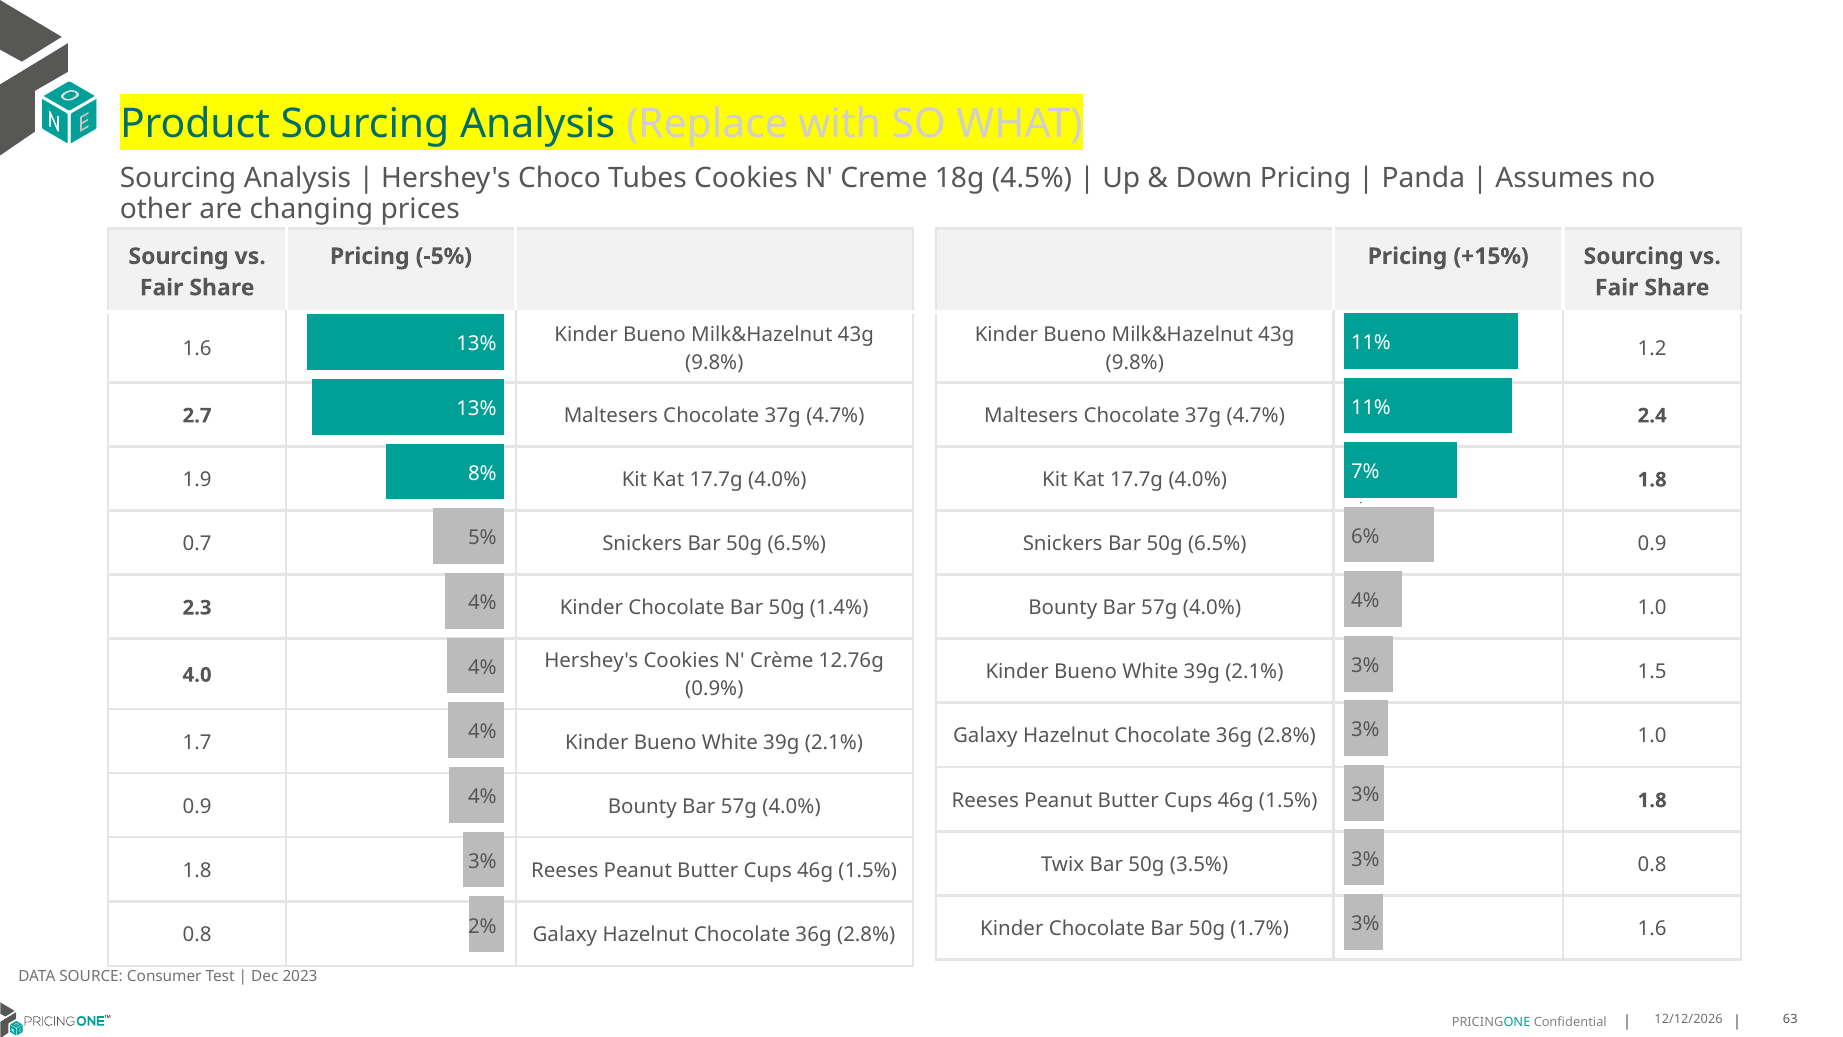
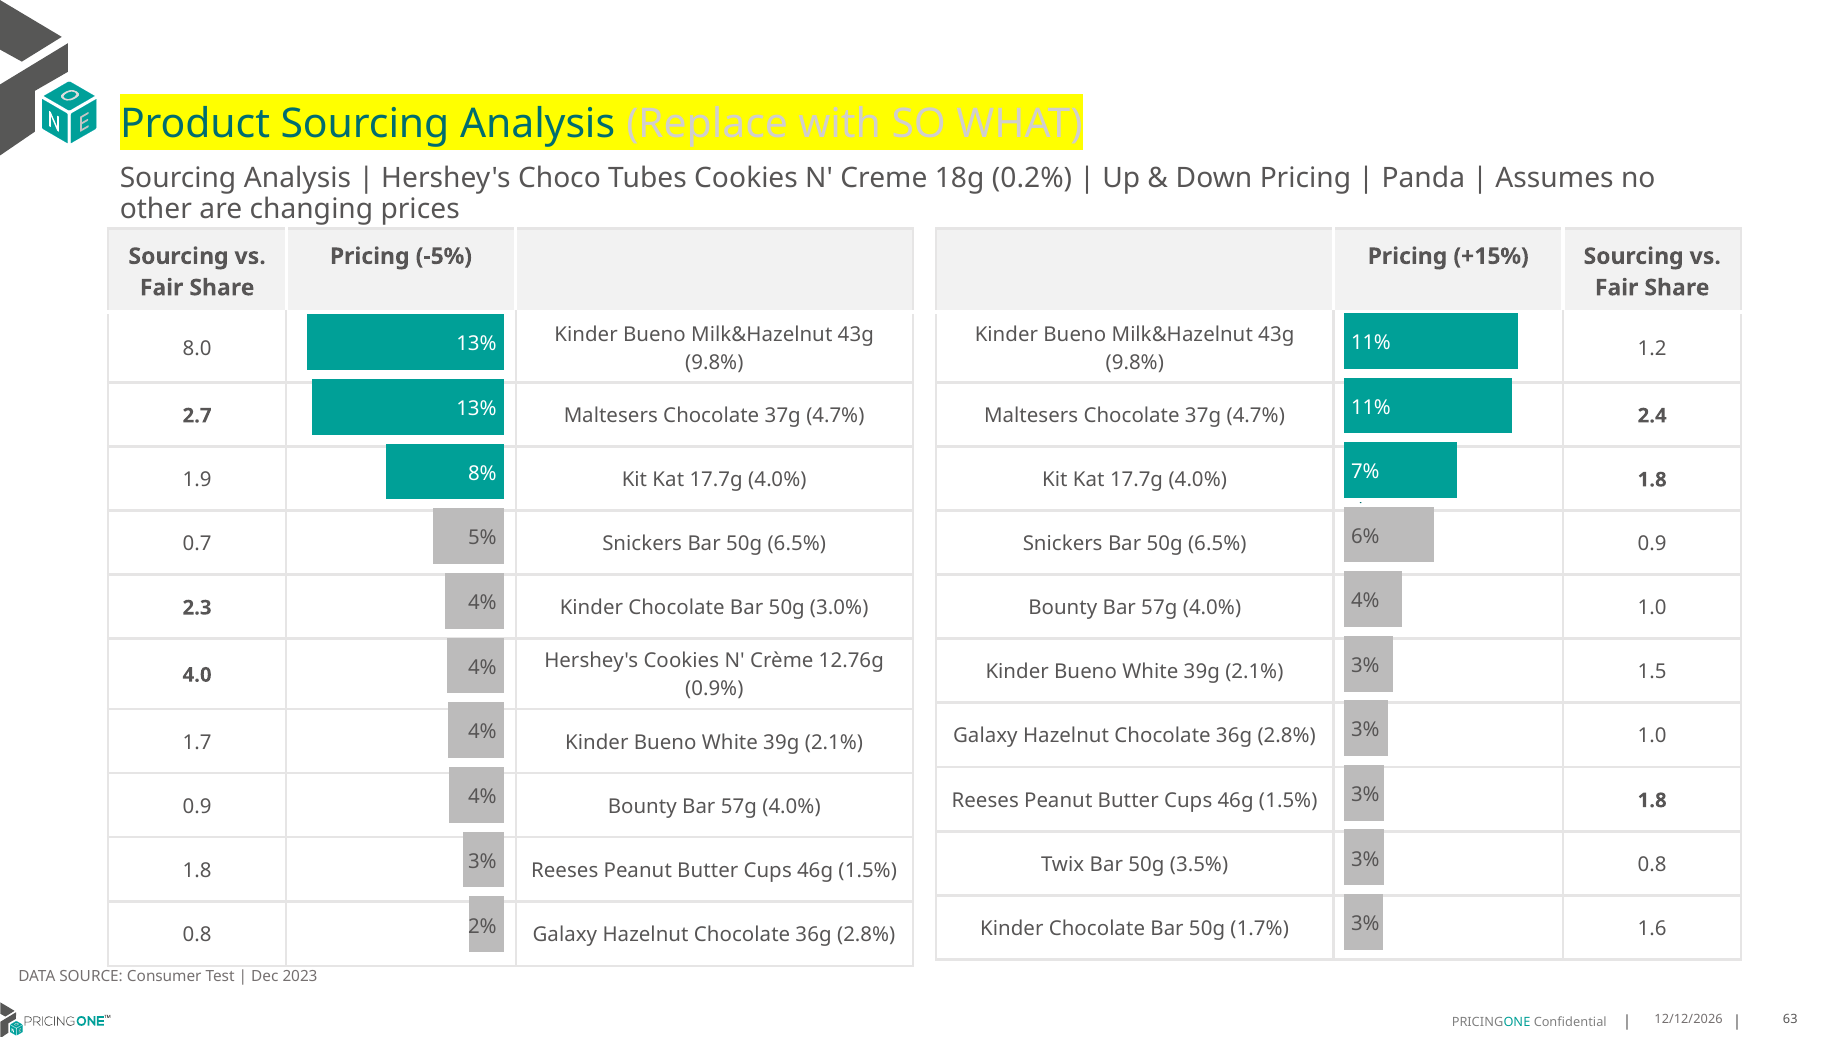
4.5%: 4.5% -> 0.2%
1.6 at (197, 348): 1.6 -> 8.0
1.4%: 1.4% -> 3.0%
